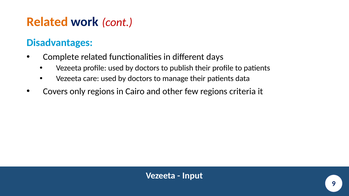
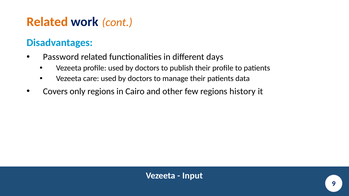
cont colour: red -> orange
Complete: Complete -> Password
criteria: criteria -> history
